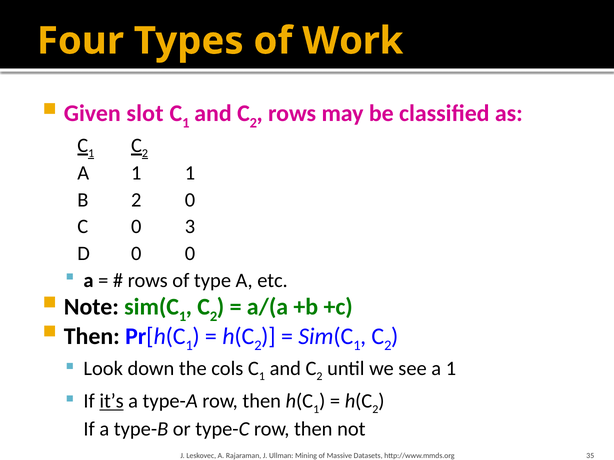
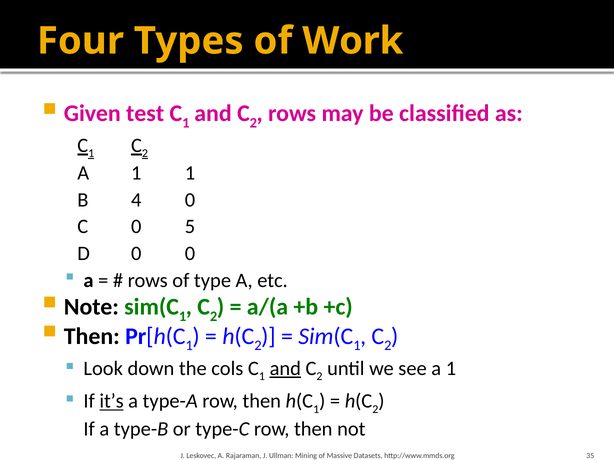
slot: slot -> test
B 2: 2 -> 4
3: 3 -> 5
and at (285, 369) underline: none -> present
